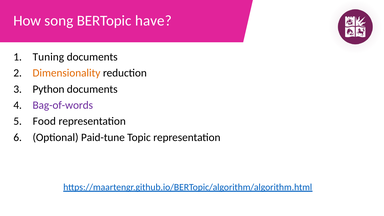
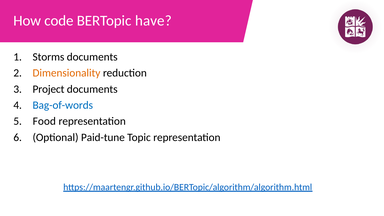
song: song -> code
Tuning: Tuning -> Storms
Python: Python -> Project
Bag-of-words colour: purple -> blue
